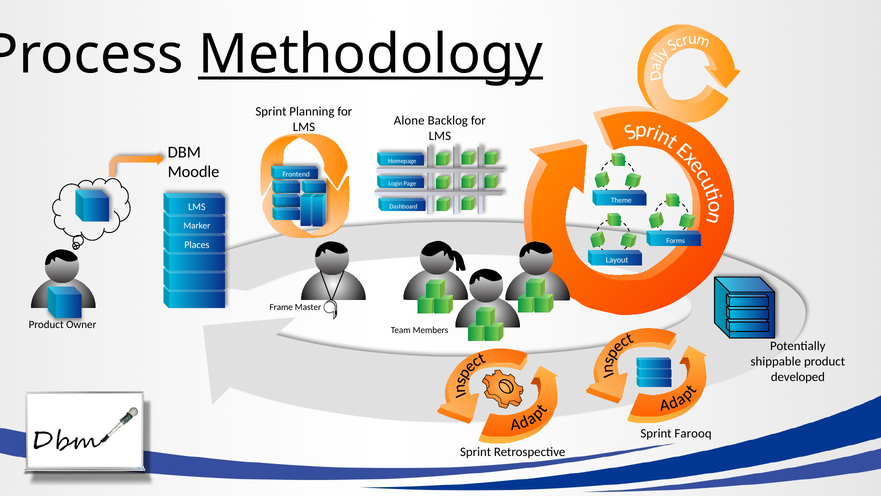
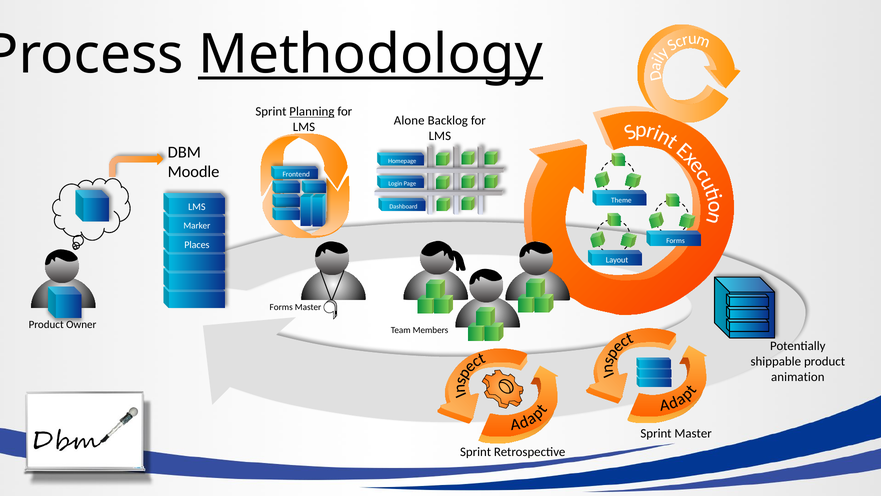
Planning underline: none -> present
Frame at (281, 307): Frame -> Forms
developed: developed -> animation
Sprint Farooq: Farooq -> Master
